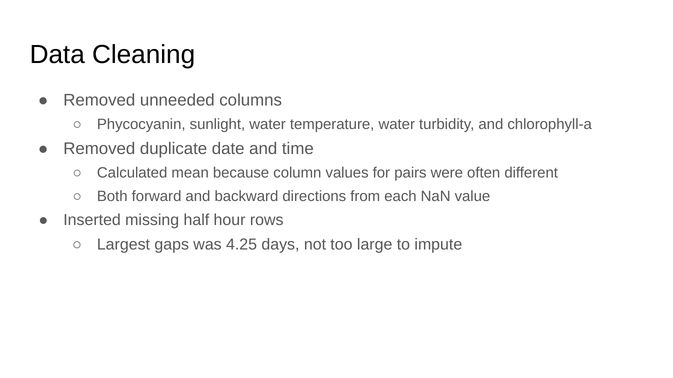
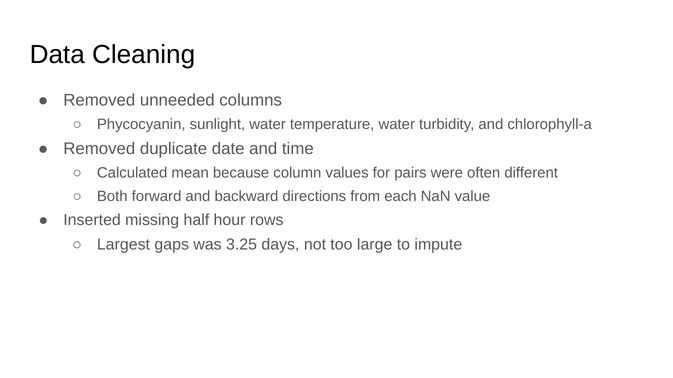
4.25: 4.25 -> 3.25
